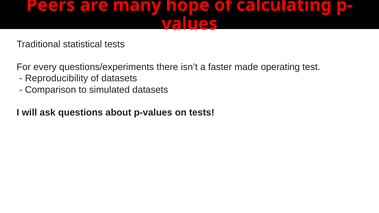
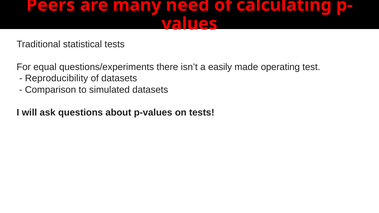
hope: hope -> need
every: every -> equal
faster: faster -> easily
